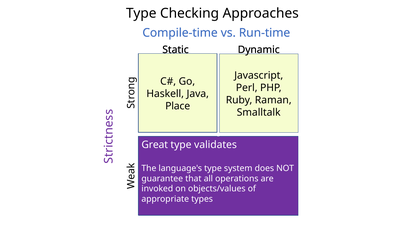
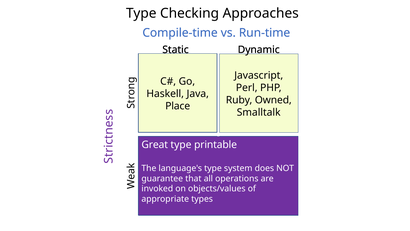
Raman: Raman -> Owned
validates: validates -> printable
